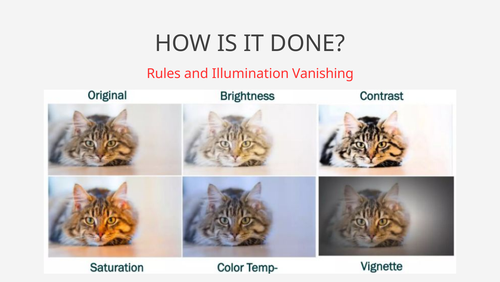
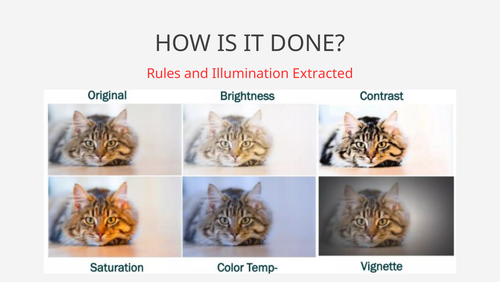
Vanishing: Vanishing -> Extracted
